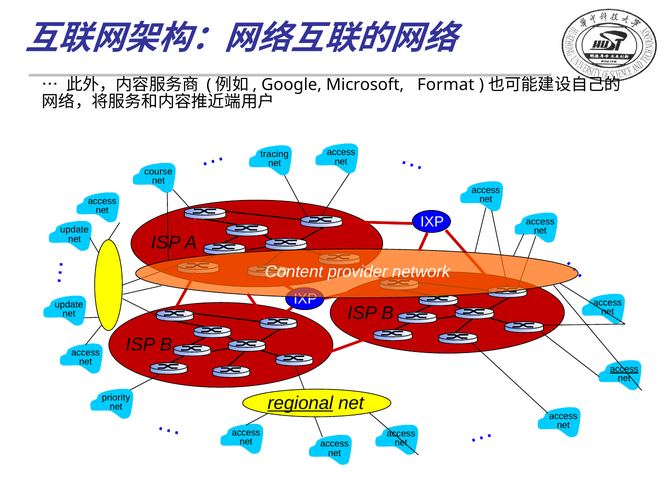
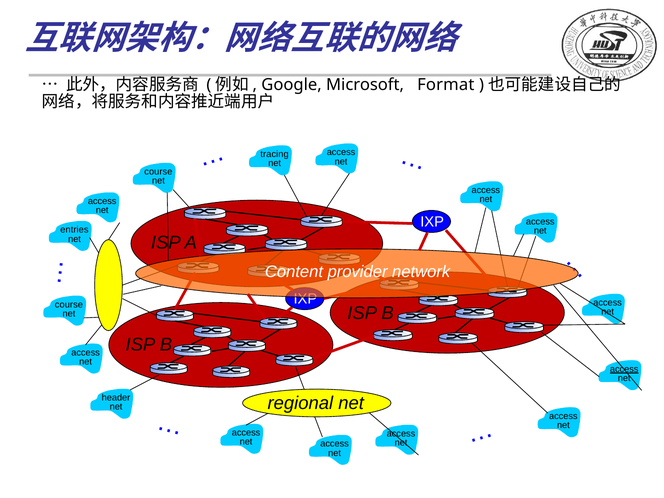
update at (74, 230): update -> entries
update at (69, 304): update -> course
priority: priority -> header
regional underline: present -> none
